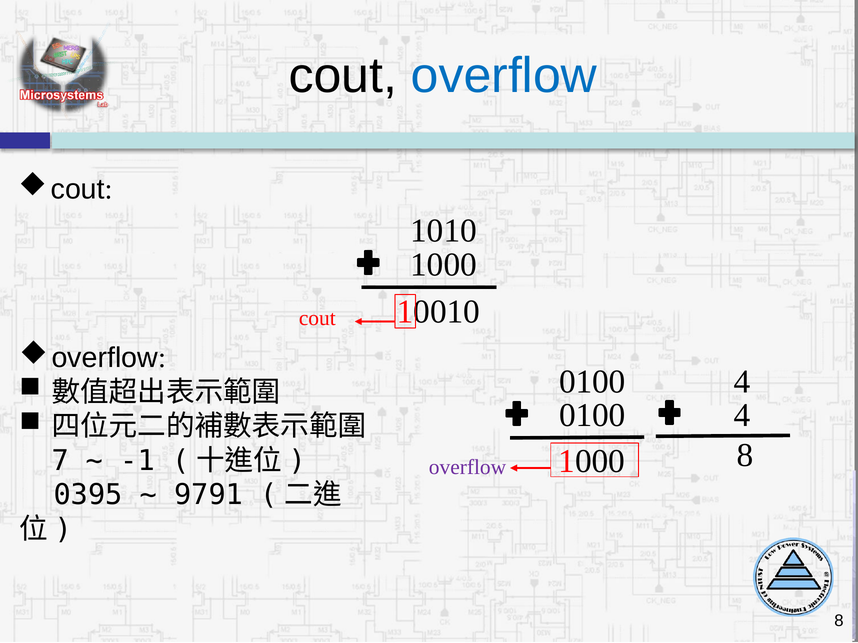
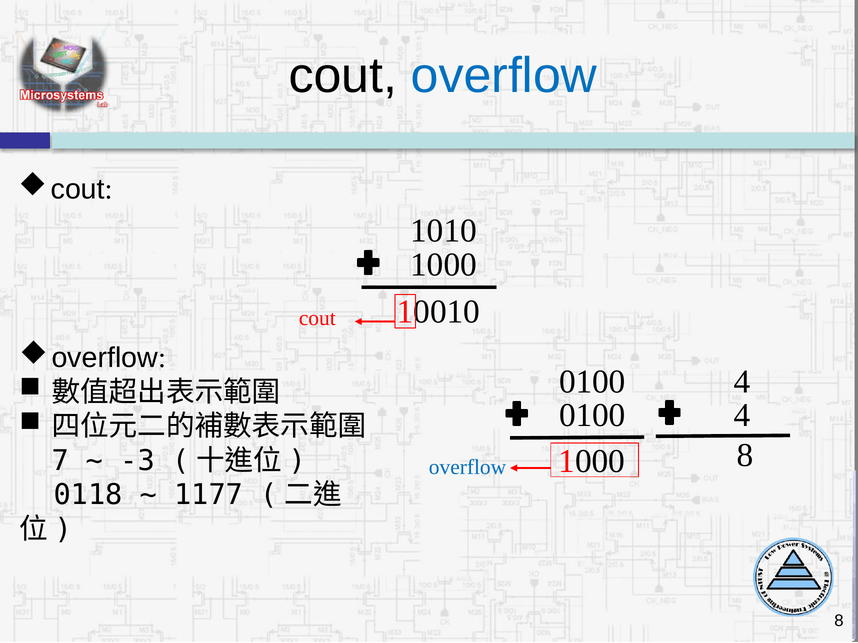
-1: -1 -> -3
overflow at (468, 468) colour: purple -> blue
0395: 0395 -> 0118
9791: 9791 -> 1177
